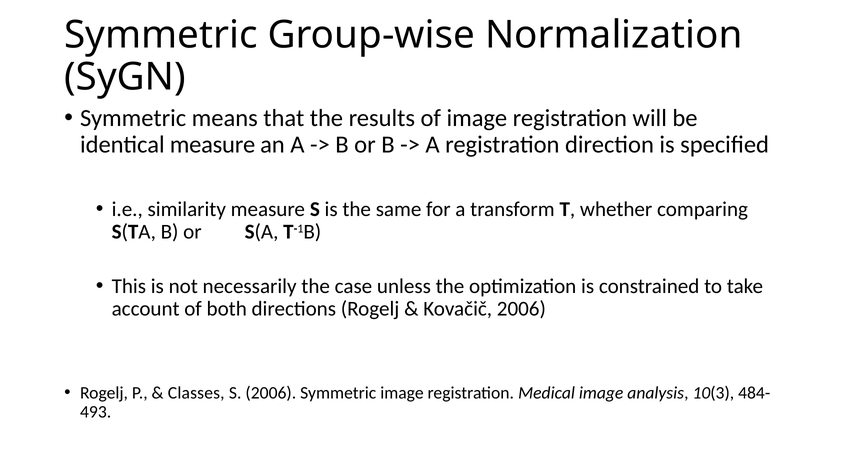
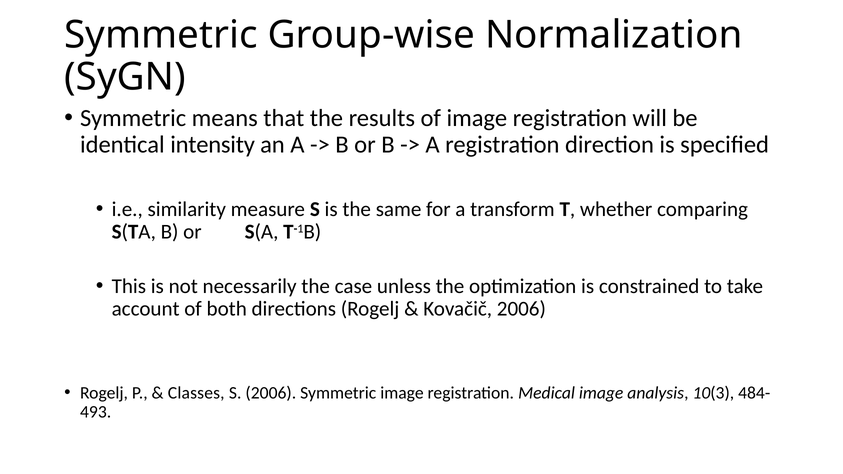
identical measure: measure -> intensity
